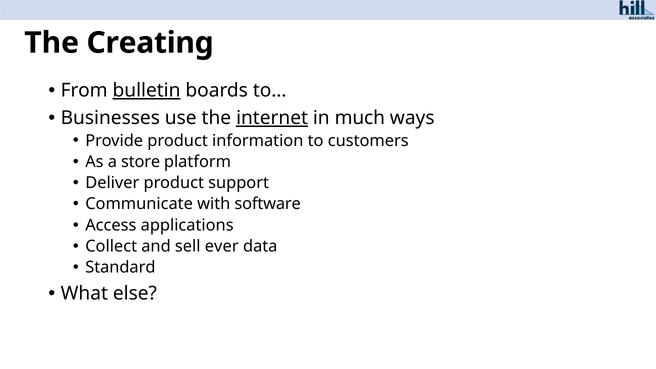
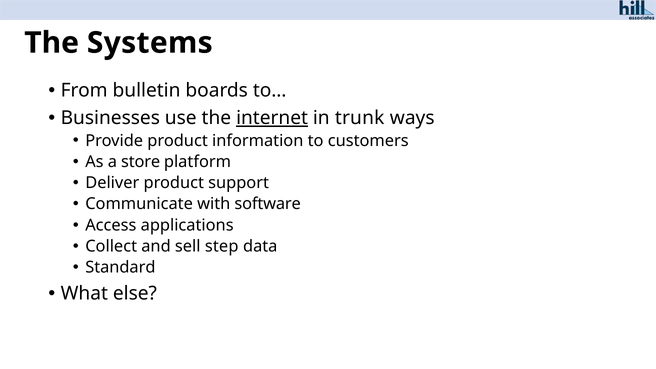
Creating: Creating -> Systems
bulletin underline: present -> none
much: much -> trunk
ever: ever -> step
